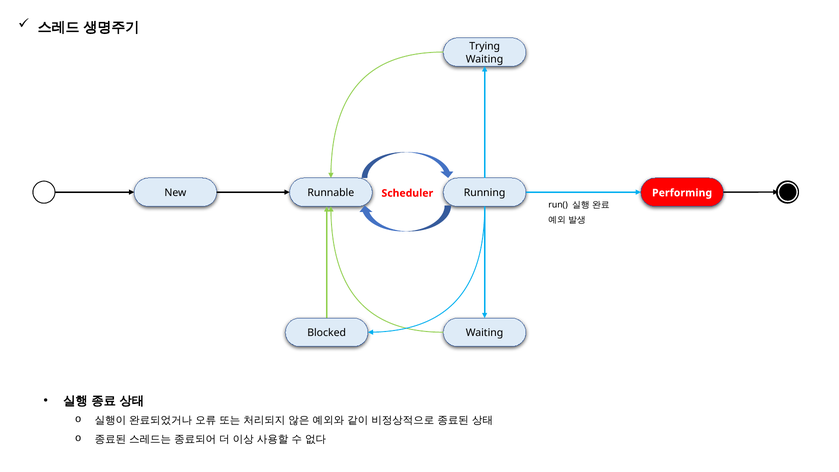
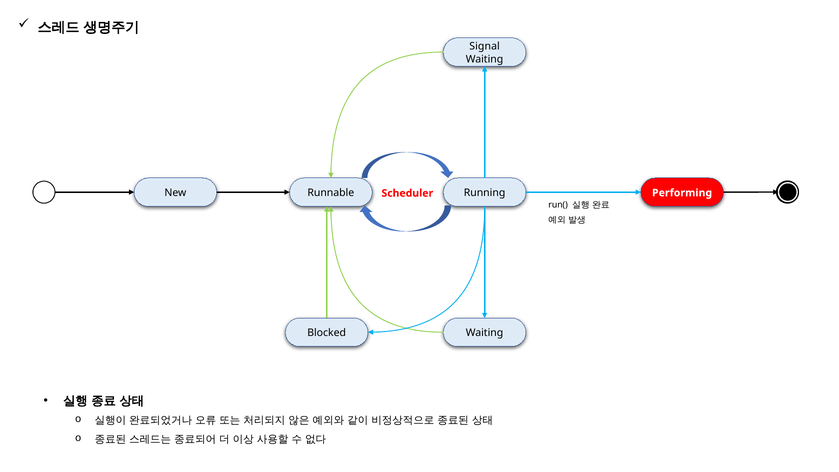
Trying: Trying -> Signal
